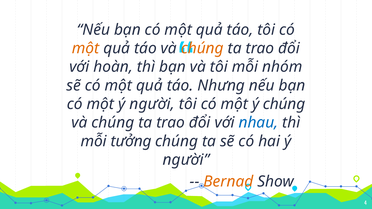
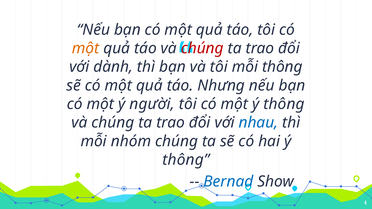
chúng at (202, 48) colour: orange -> red
hoàn: hoàn -> dành
mỗi nhóm: nhóm -> thông
một ý chúng: chúng -> thông
tưởng: tưởng -> nhóm
người at (186, 160): người -> thông
Bernad colour: orange -> blue
